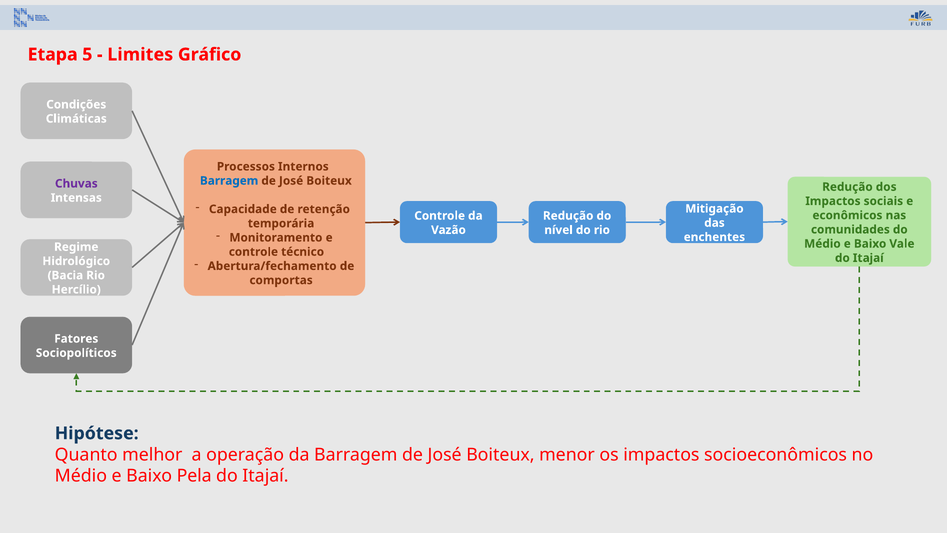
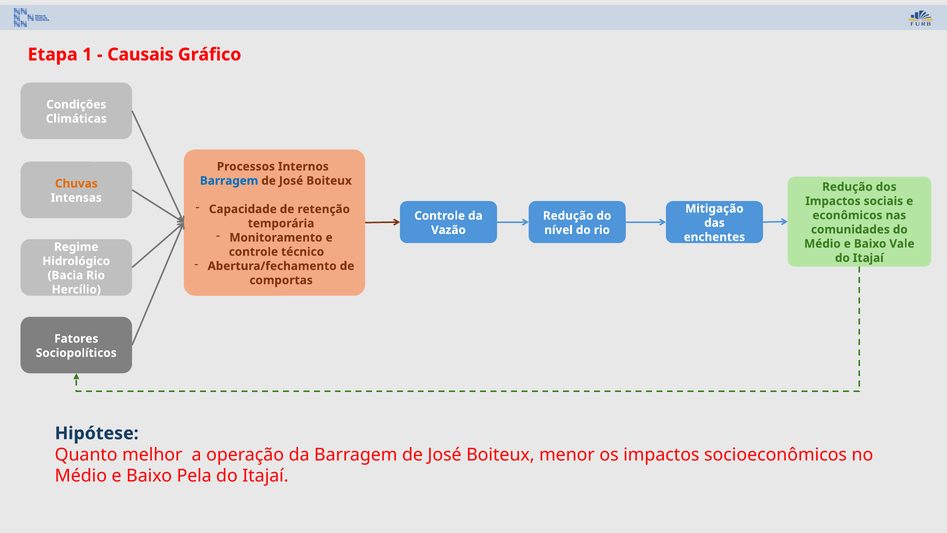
5: 5 -> 1
Limites: Limites -> Causais
Chuvas colour: purple -> orange
